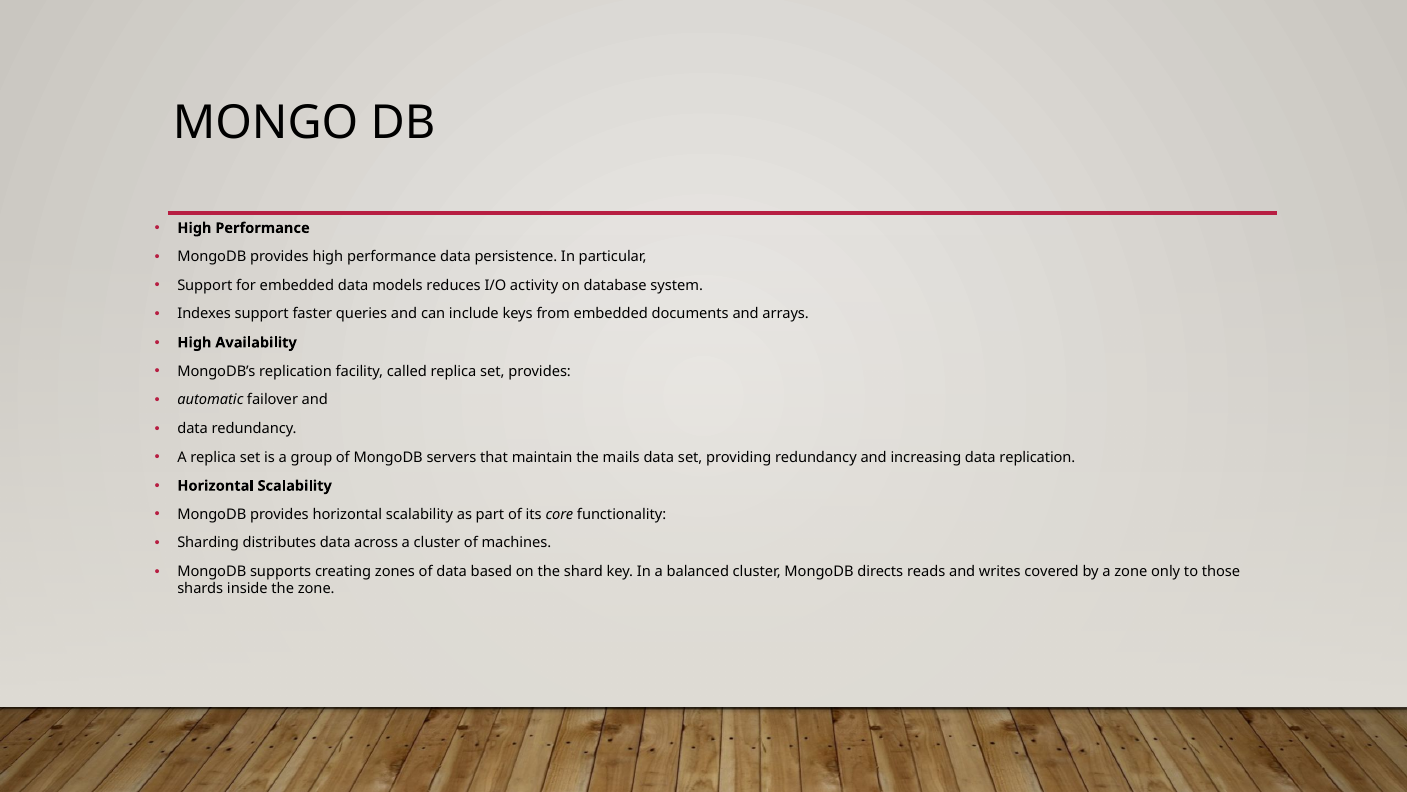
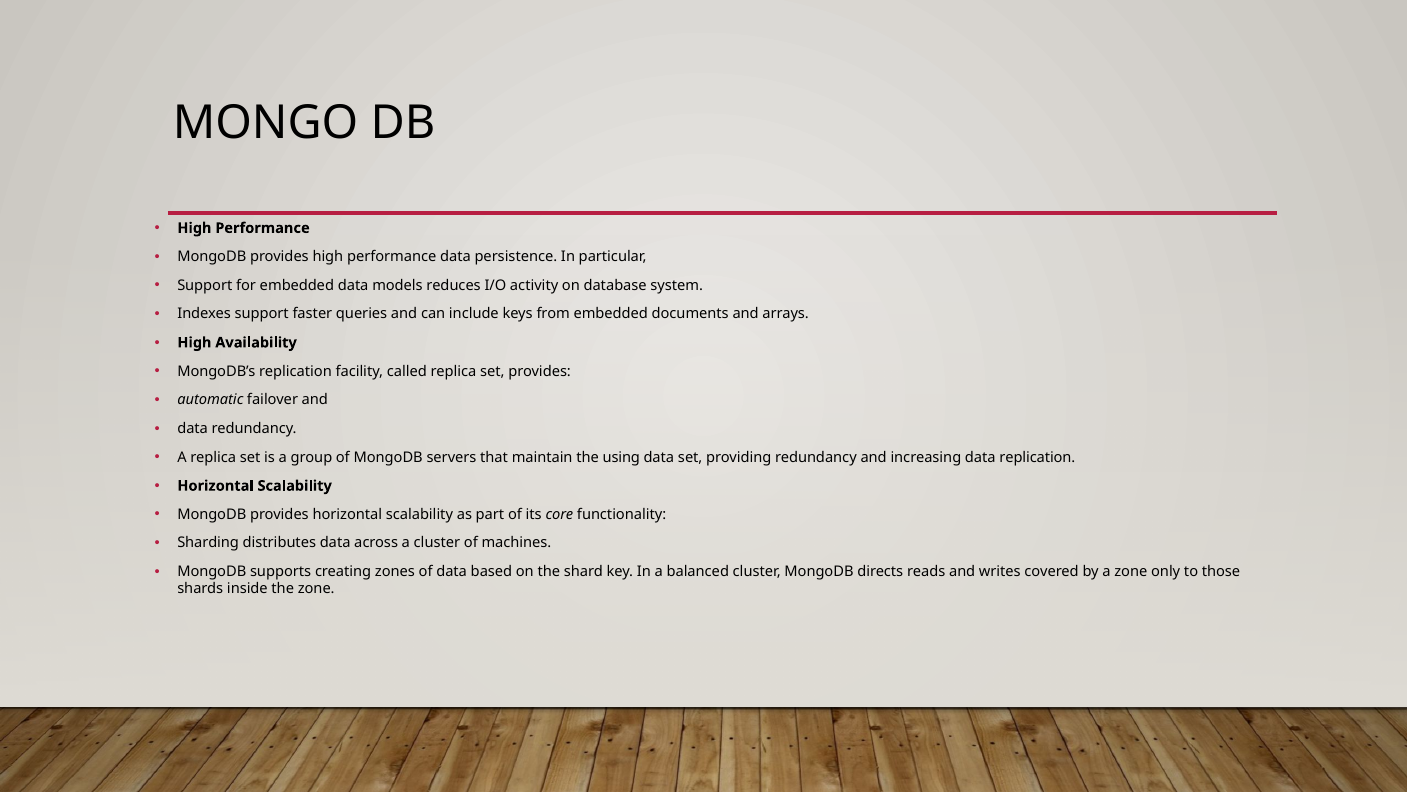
mails: mails -> using
